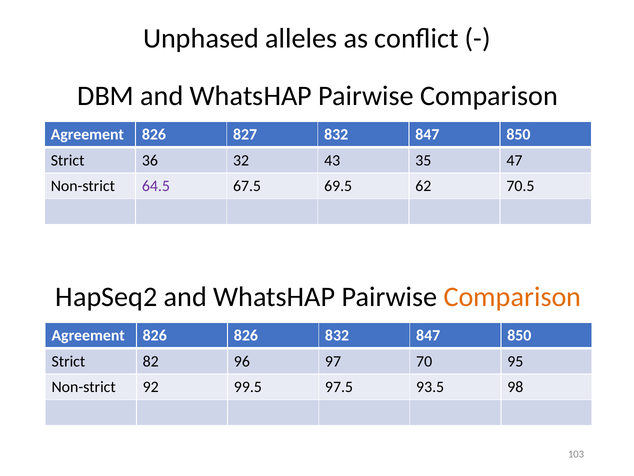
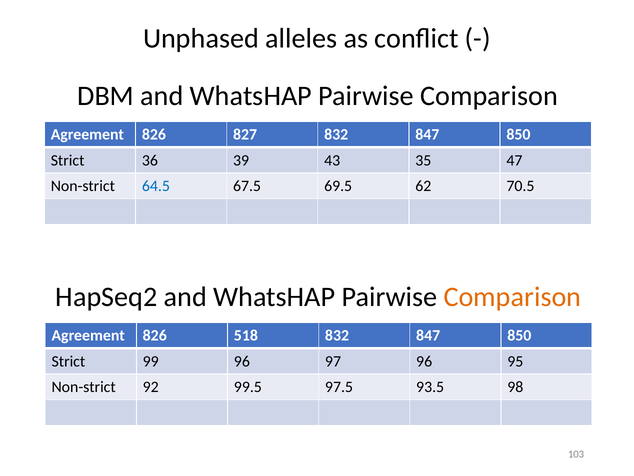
32: 32 -> 39
64.5 colour: purple -> blue
826 826: 826 -> 518
82: 82 -> 99
97 70: 70 -> 96
